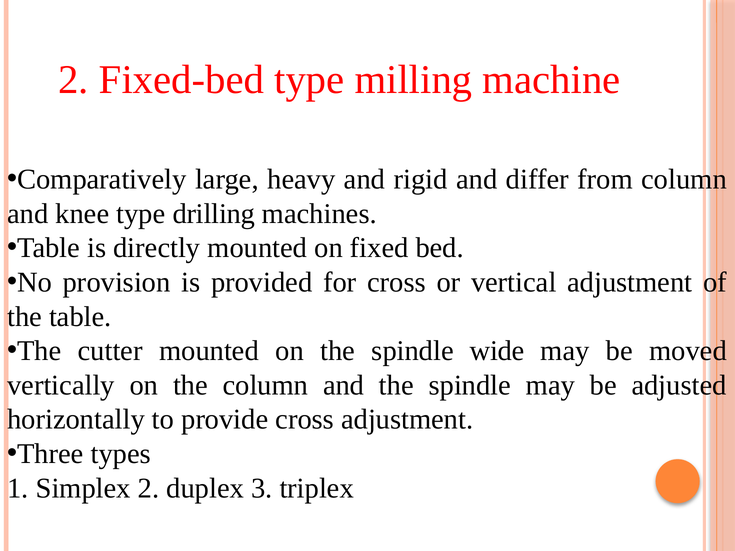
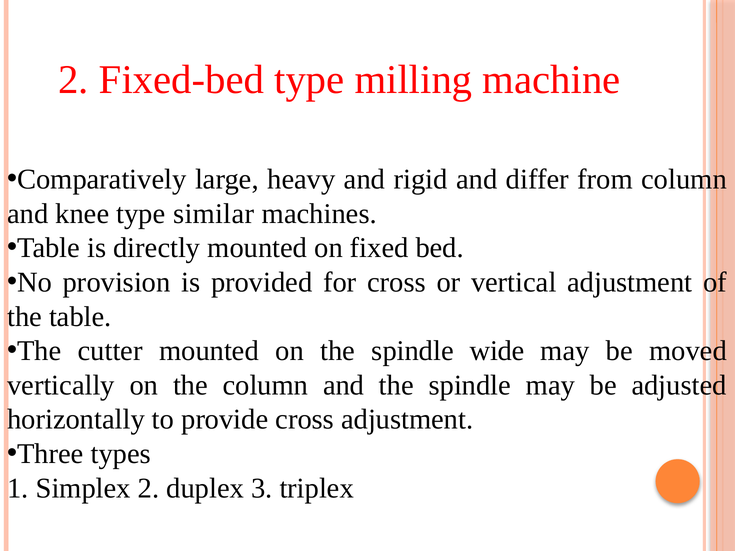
drilling: drilling -> similar
